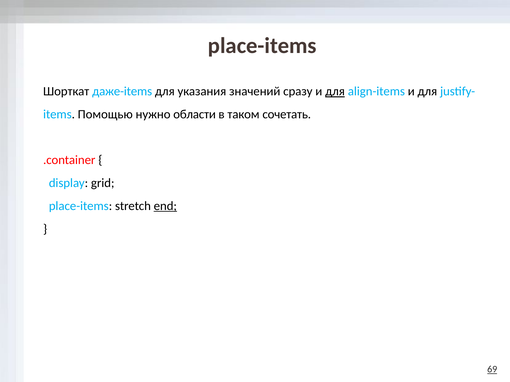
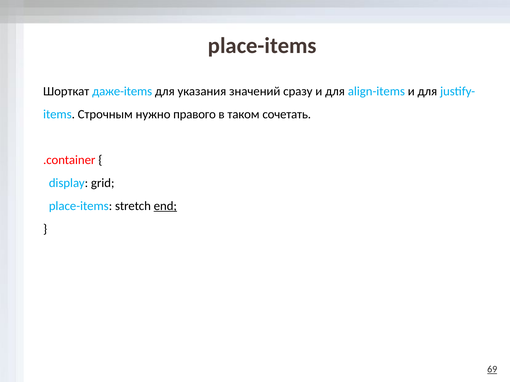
для at (335, 91) underline: present -> none
Помощью: Помощью -> Строчным
области: области -> правого
